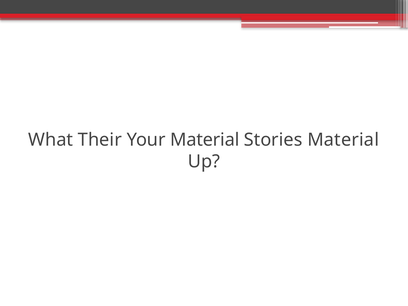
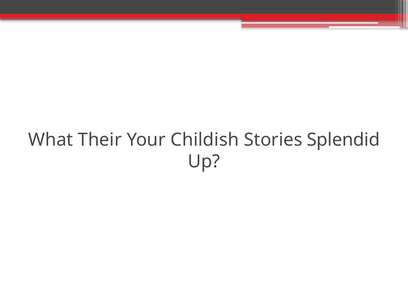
Your Material: Material -> Childish
Stories Material: Material -> Splendid
